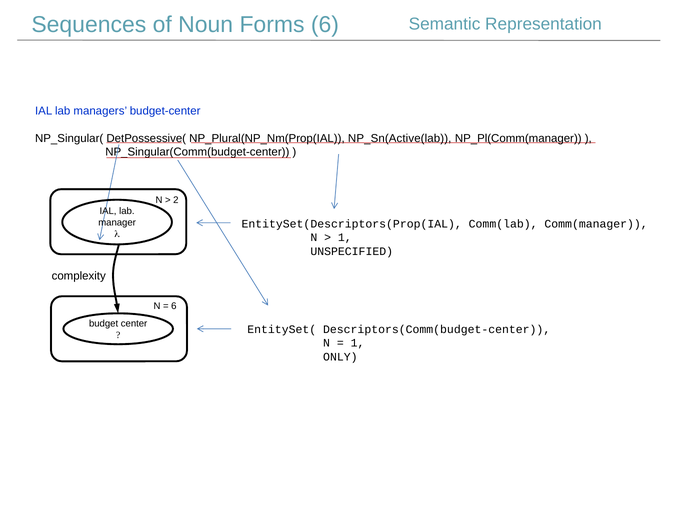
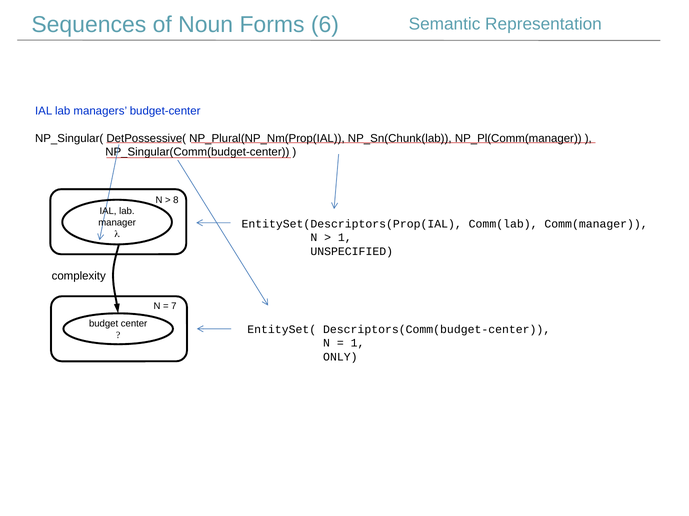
NP_Sn(Active(lab: NP_Sn(Active(lab -> NP_Sn(Chunk(lab
2: 2 -> 8
6 at (174, 306): 6 -> 7
